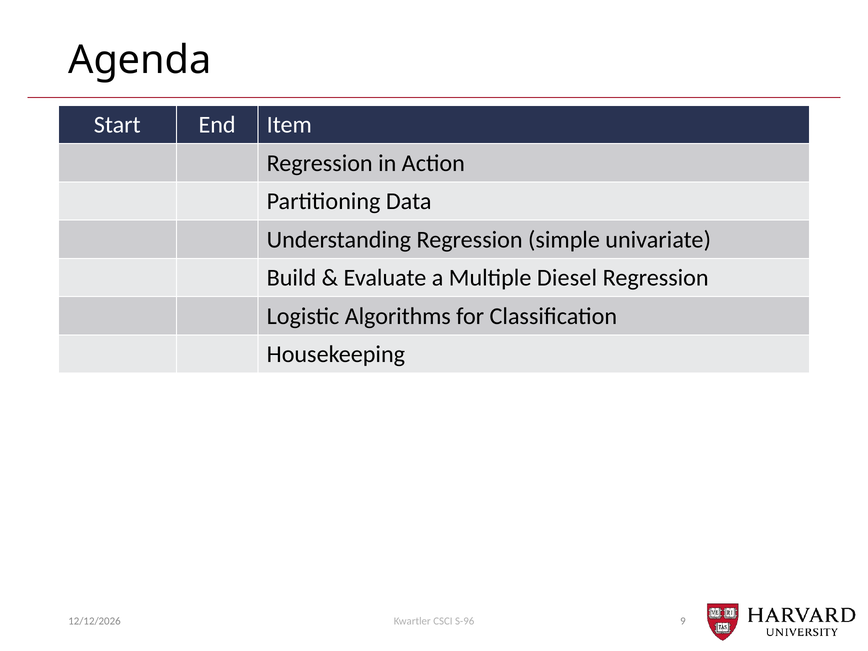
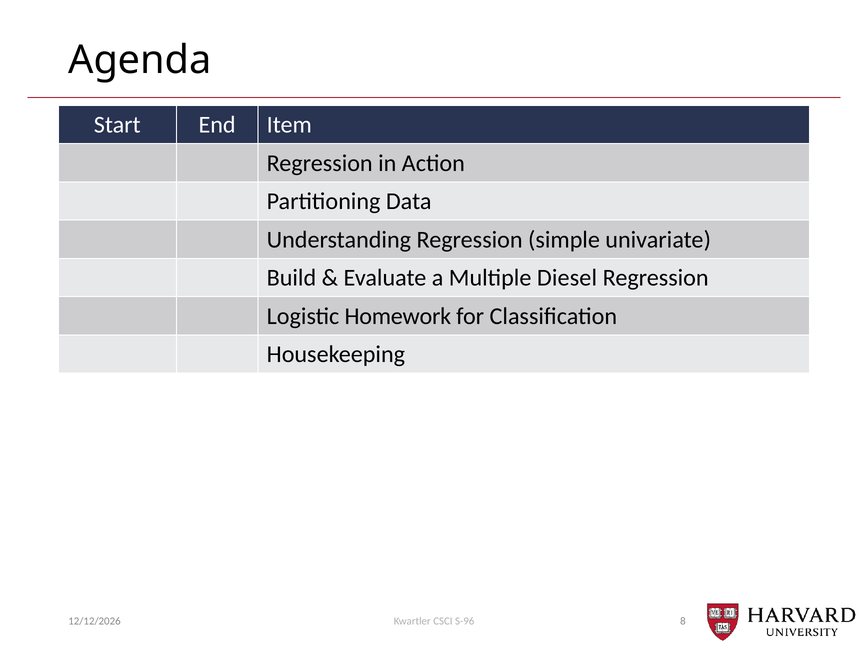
Algorithms: Algorithms -> Homework
9: 9 -> 8
